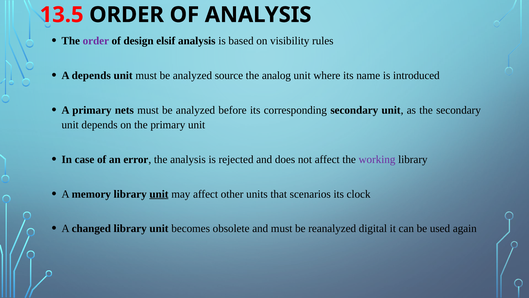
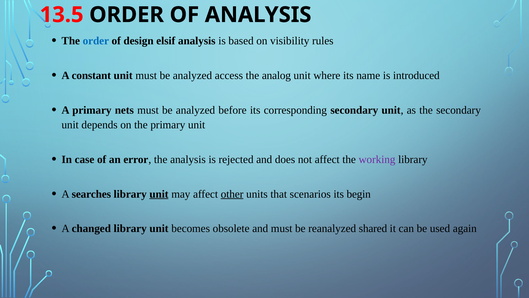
order at (96, 41) colour: purple -> blue
A depends: depends -> constant
source: source -> access
memory: memory -> searches
other underline: none -> present
clock: clock -> begin
digital: digital -> shared
